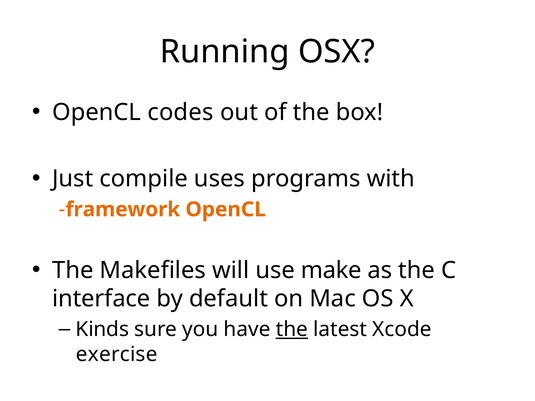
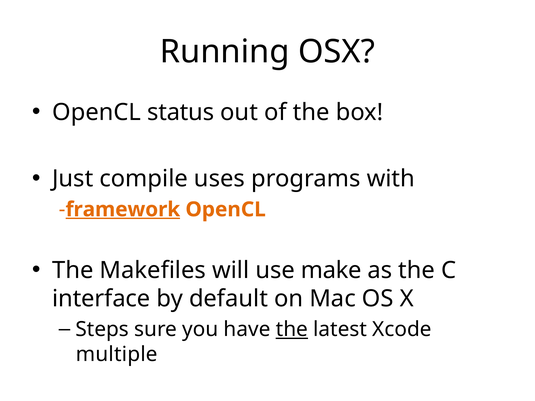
codes: codes -> status
framework underline: none -> present
Kinds: Kinds -> Steps
exercise: exercise -> multiple
